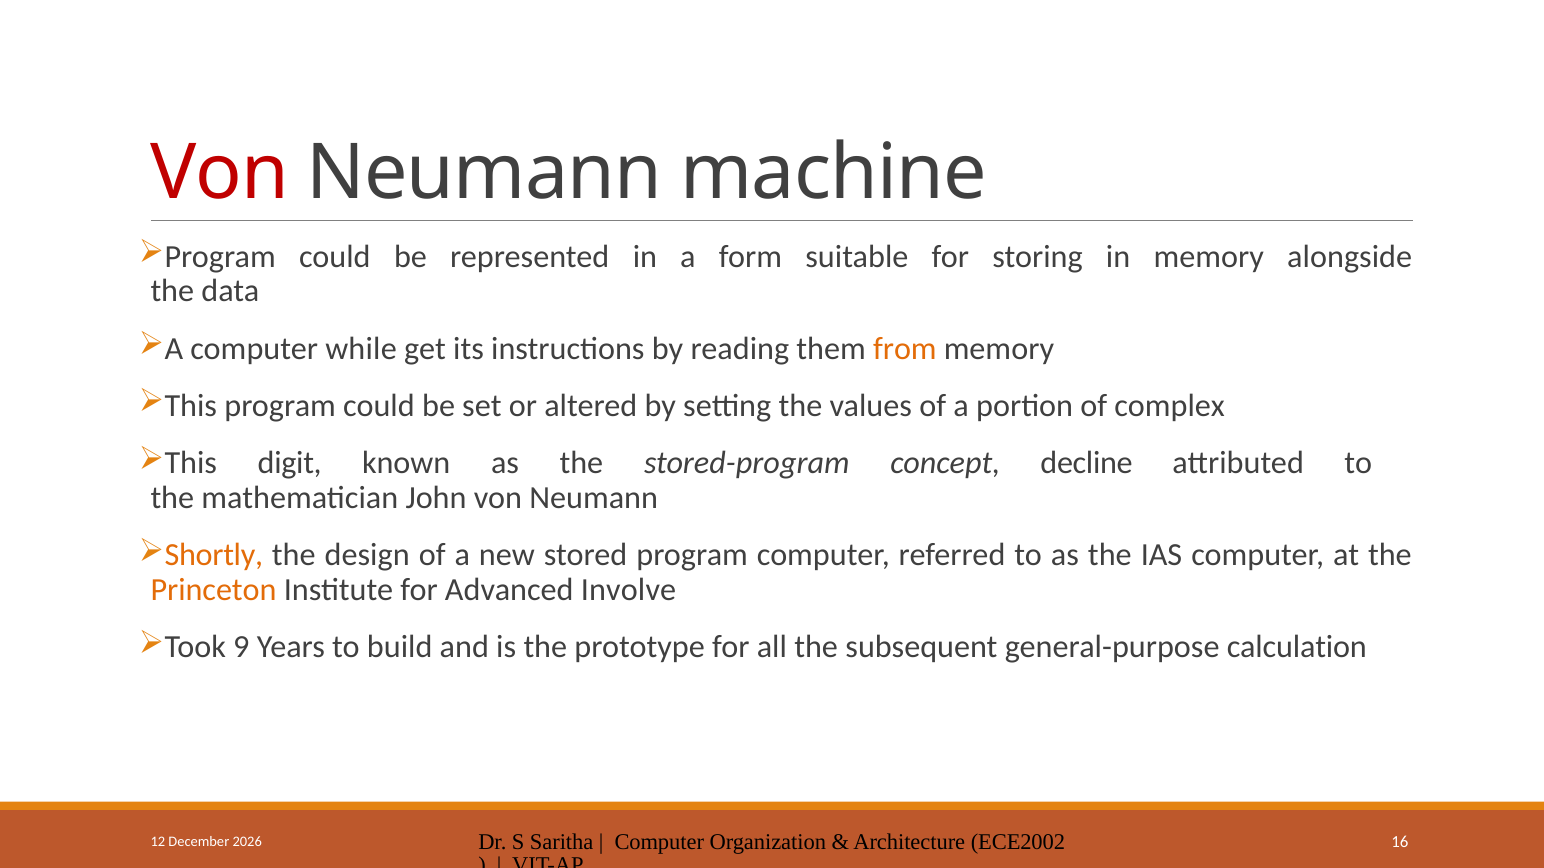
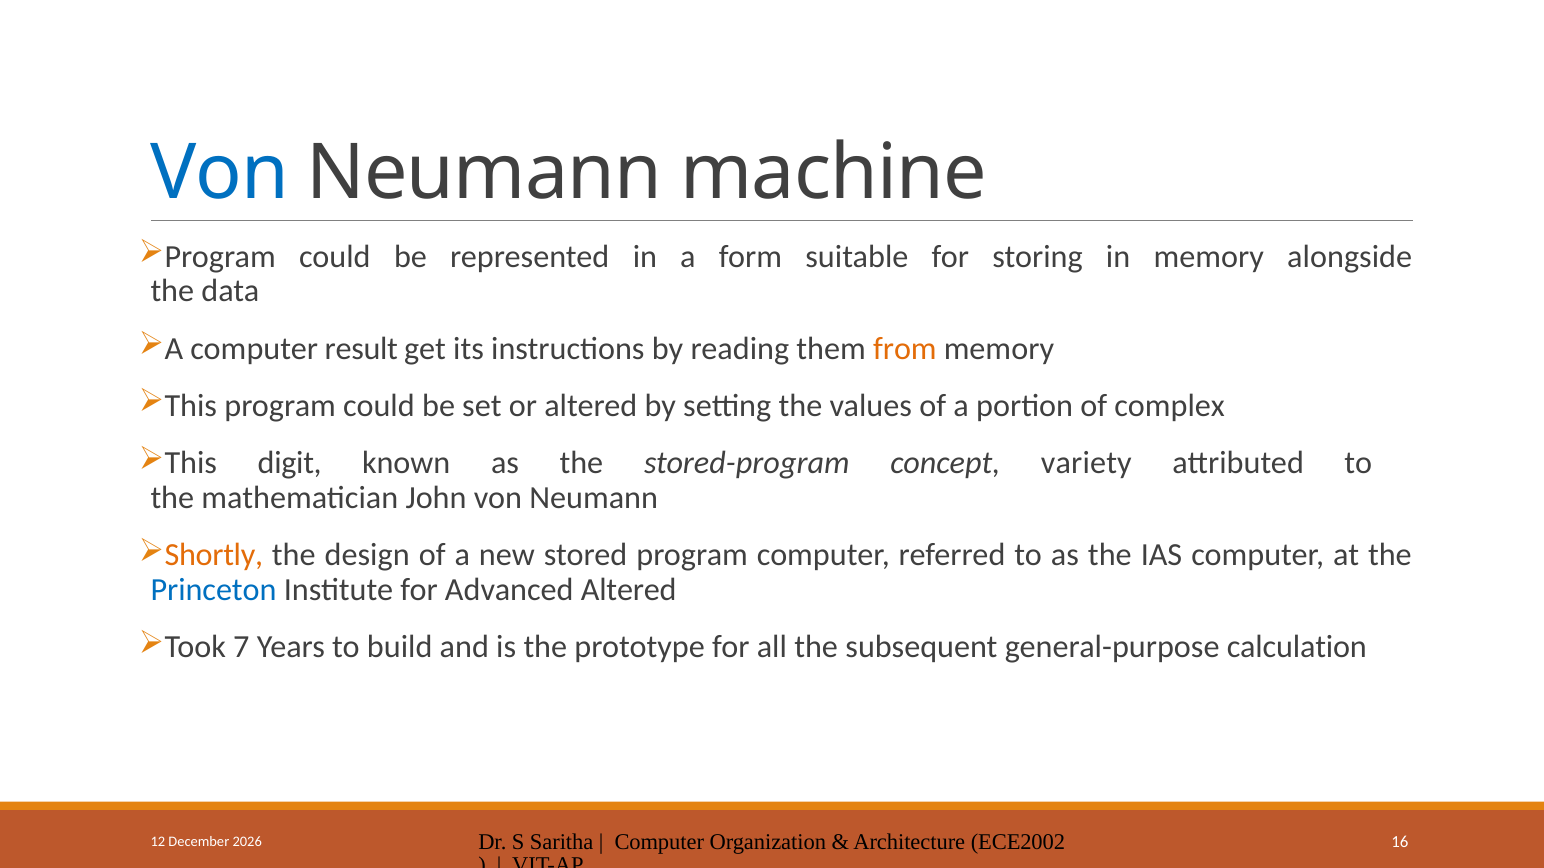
Von at (220, 173) colour: red -> blue
while: while -> result
decline: decline -> variety
Princeton colour: orange -> blue
Advanced Involve: Involve -> Altered
9: 9 -> 7
